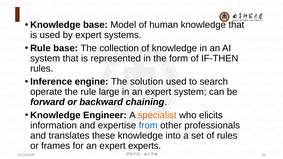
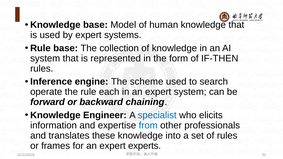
solution: solution -> scheme
large: large -> each
specialist colour: orange -> blue
